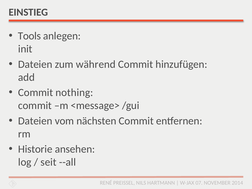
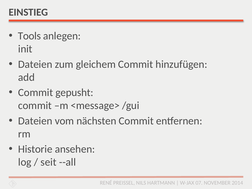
während: während -> gleichem
nothing: nothing -> gepusht
